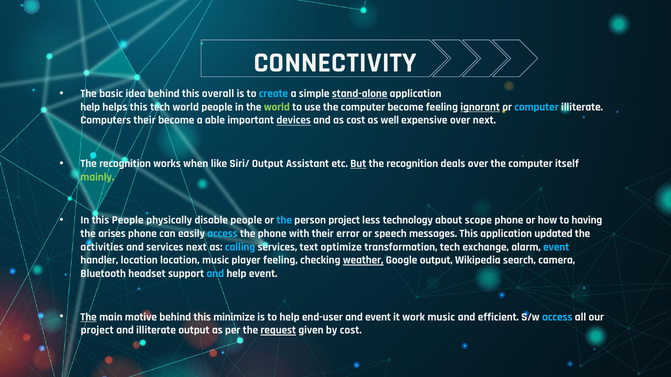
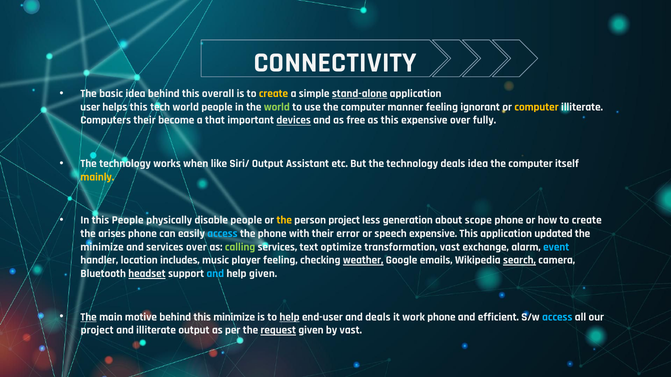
create at (274, 94) colour: light blue -> yellow
help at (90, 107): help -> user
computer become: become -> manner
ignorant underline: present -> none
computer at (537, 107) colour: light blue -> yellow
able: able -> that
as cost: cost -> free
as well: well -> this
over next: next -> fully
recognition at (125, 164): recognition -> technology
But underline: present -> none
recognition at (412, 164): recognition -> technology
deals over: over -> idea
mainly colour: light green -> yellow
the at (284, 220) colour: light blue -> yellow
technology: technology -> generation
how to having: having -> create
speech messages: messages -> expensive
activities at (102, 247): activities -> minimize
services next: next -> over
calling colour: light blue -> light green
transformation tech: tech -> vast
location location: location -> includes
Google output: output -> emails
search underline: none -> present
headset underline: none -> present
help event: event -> given
help at (290, 317) underline: none -> present
and event: event -> deals
work music: music -> phone
by cost: cost -> vast
